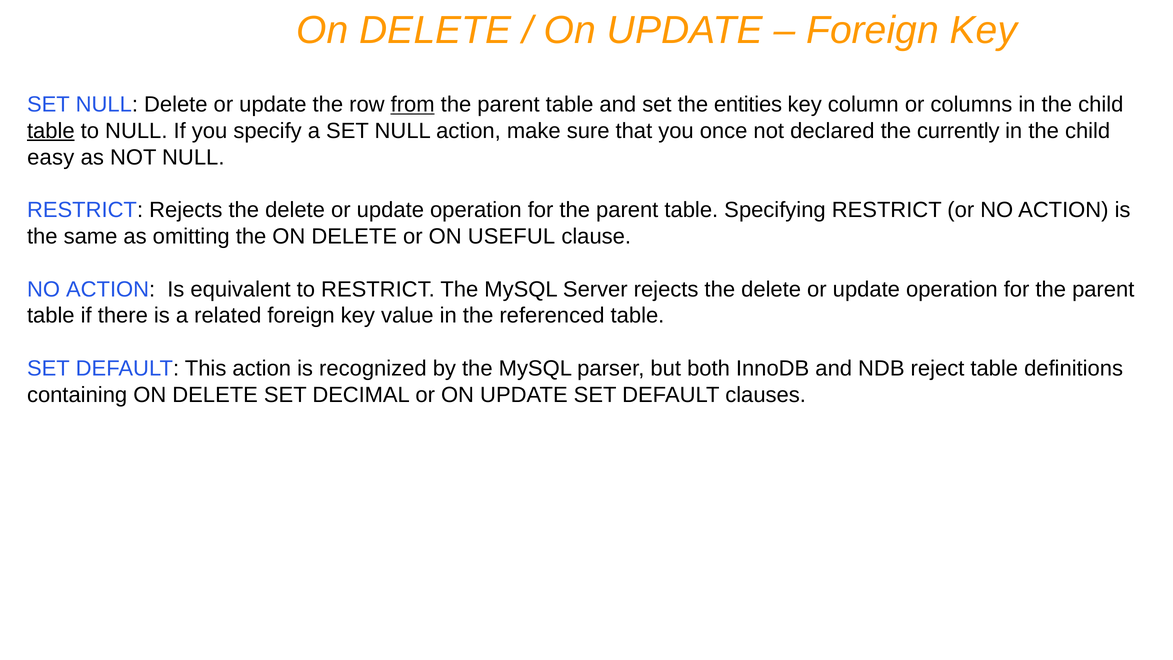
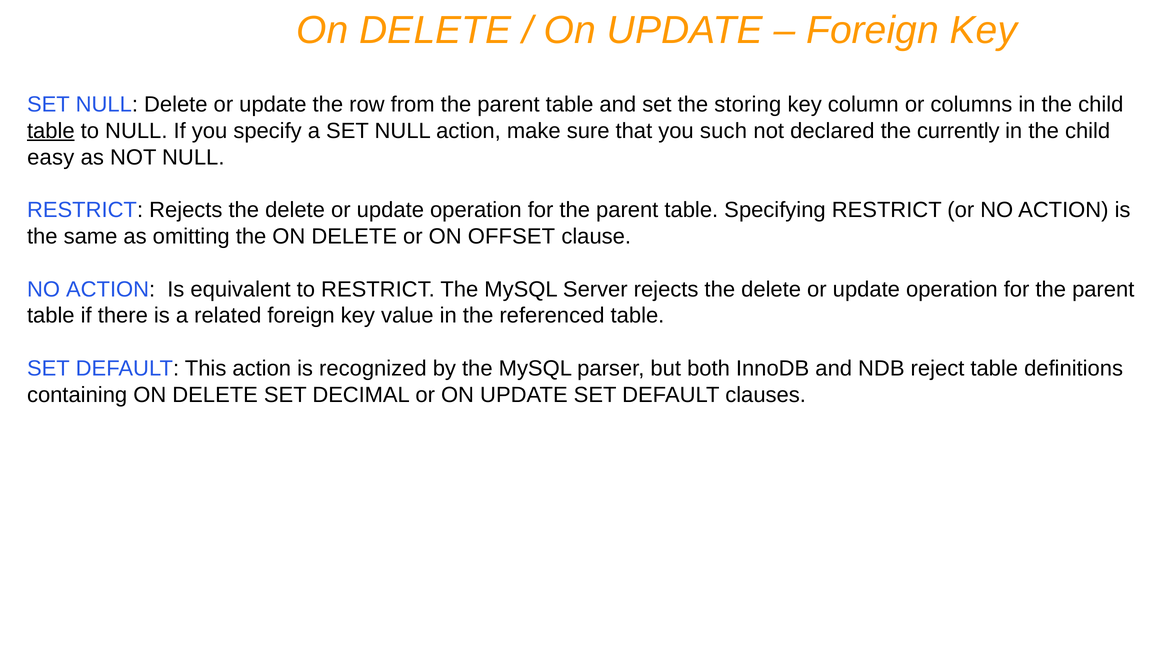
from underline: present -> none
entities: entities -> storing
once: once -> such
USEFUL: USEFUL -> OFFSET
